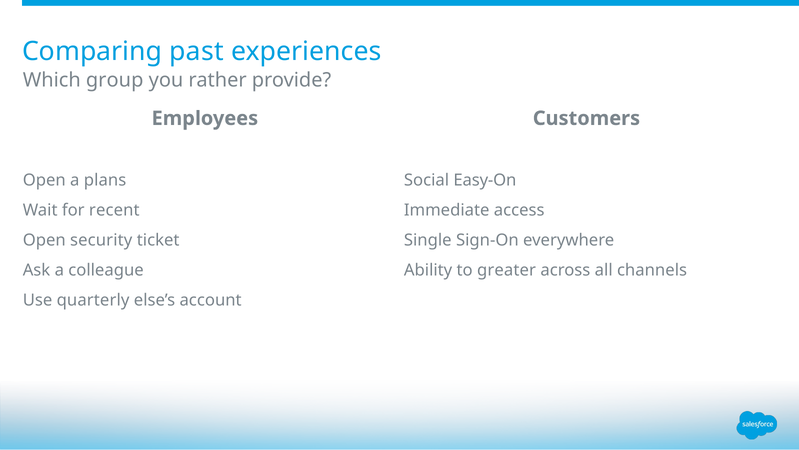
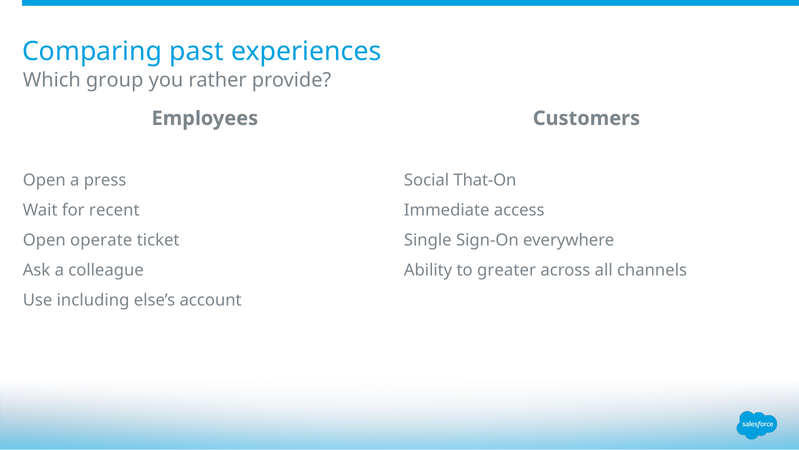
plans: plans -> press
Easy-On: Easy-On -> That-On
security: security -> operate
quarterly: quarterly -> including
